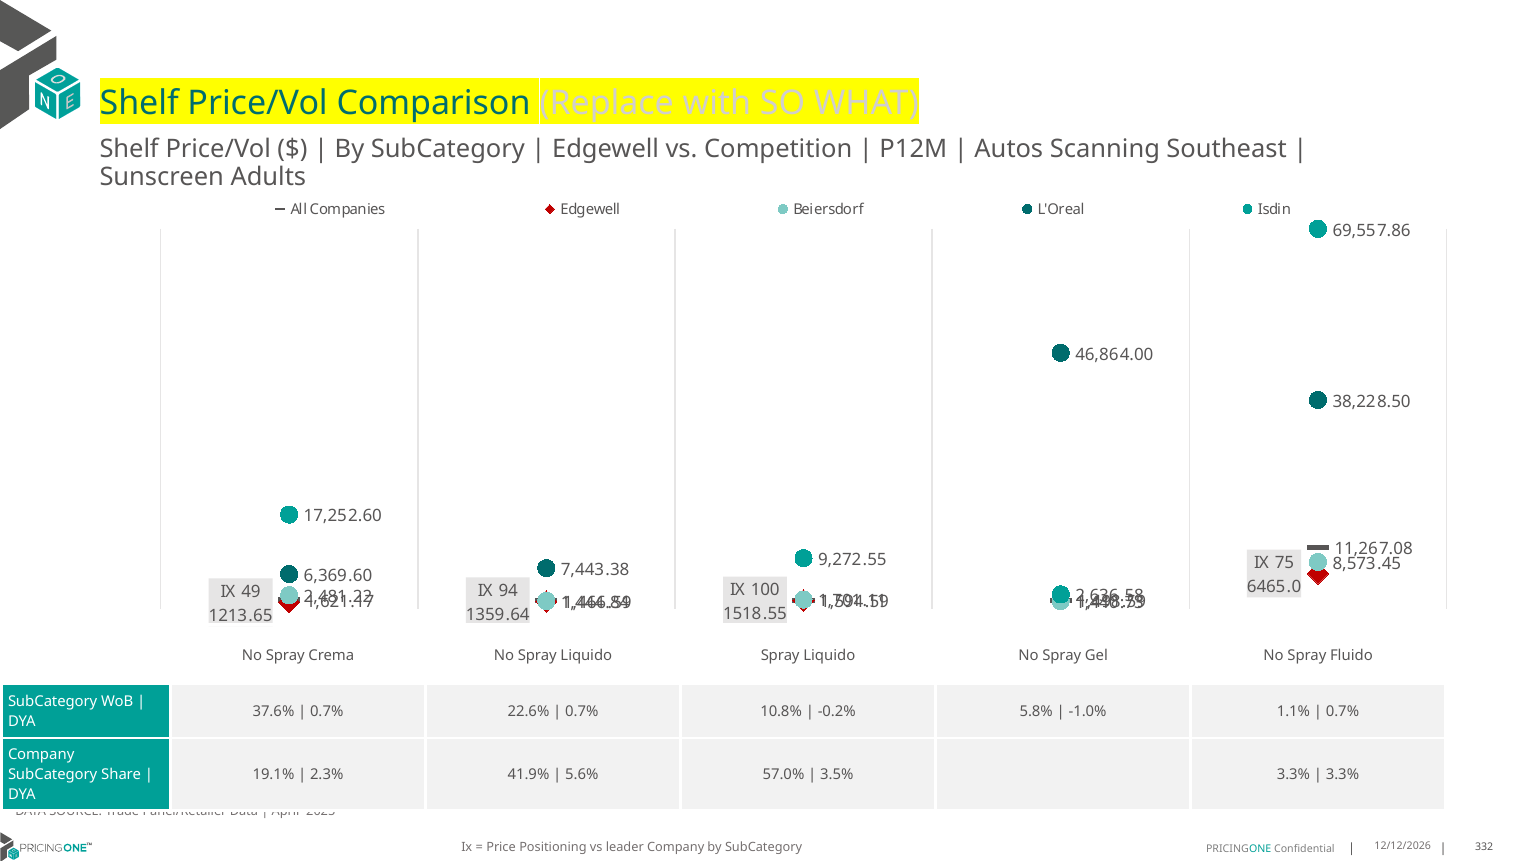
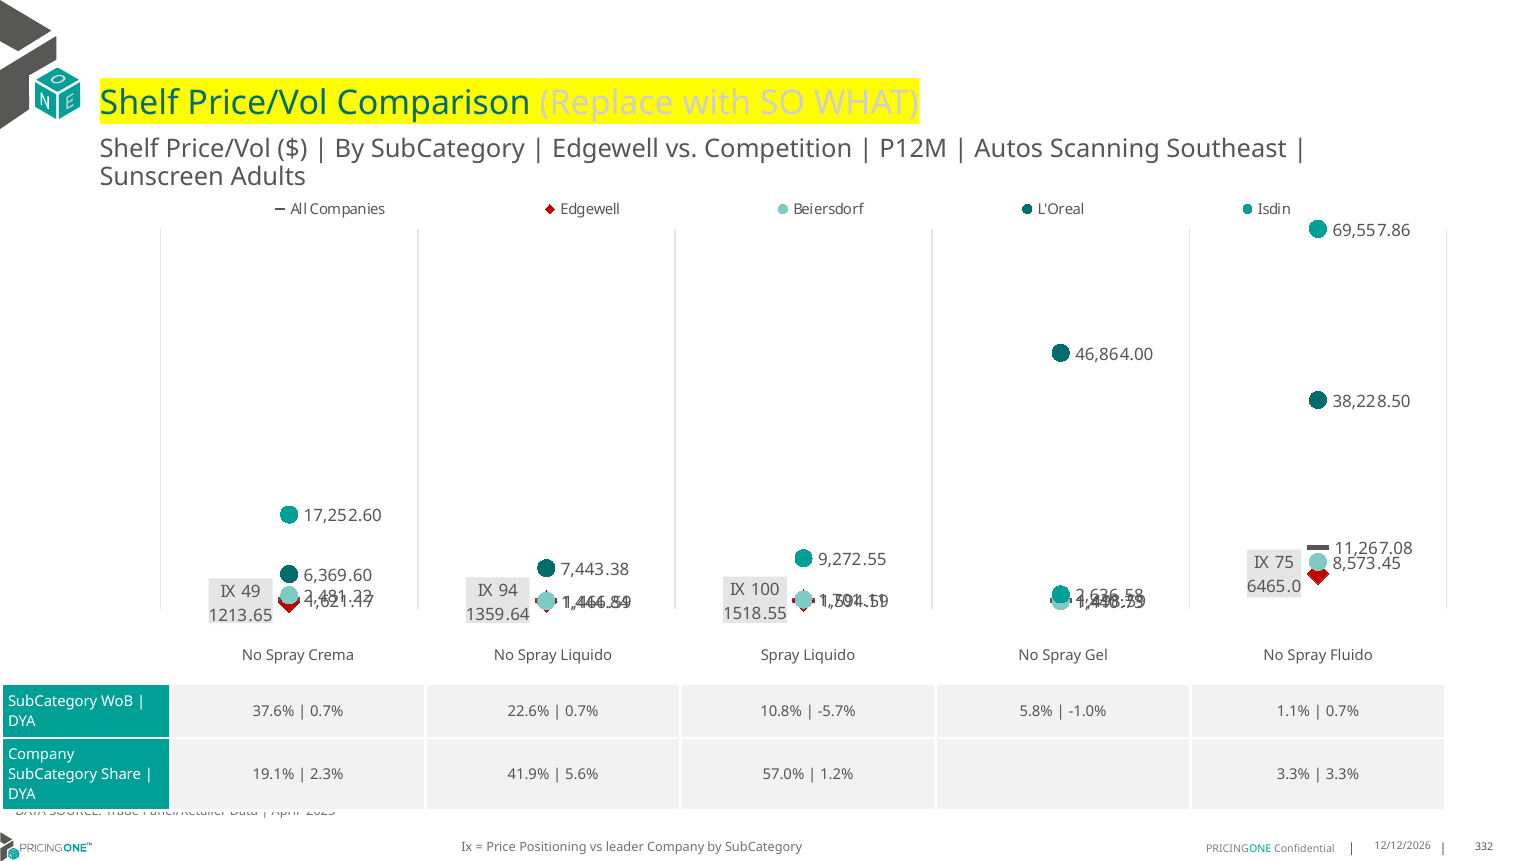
-0.2%: -0.2% -> -5.7%
3.5%: 3.5% -> 1.2%
